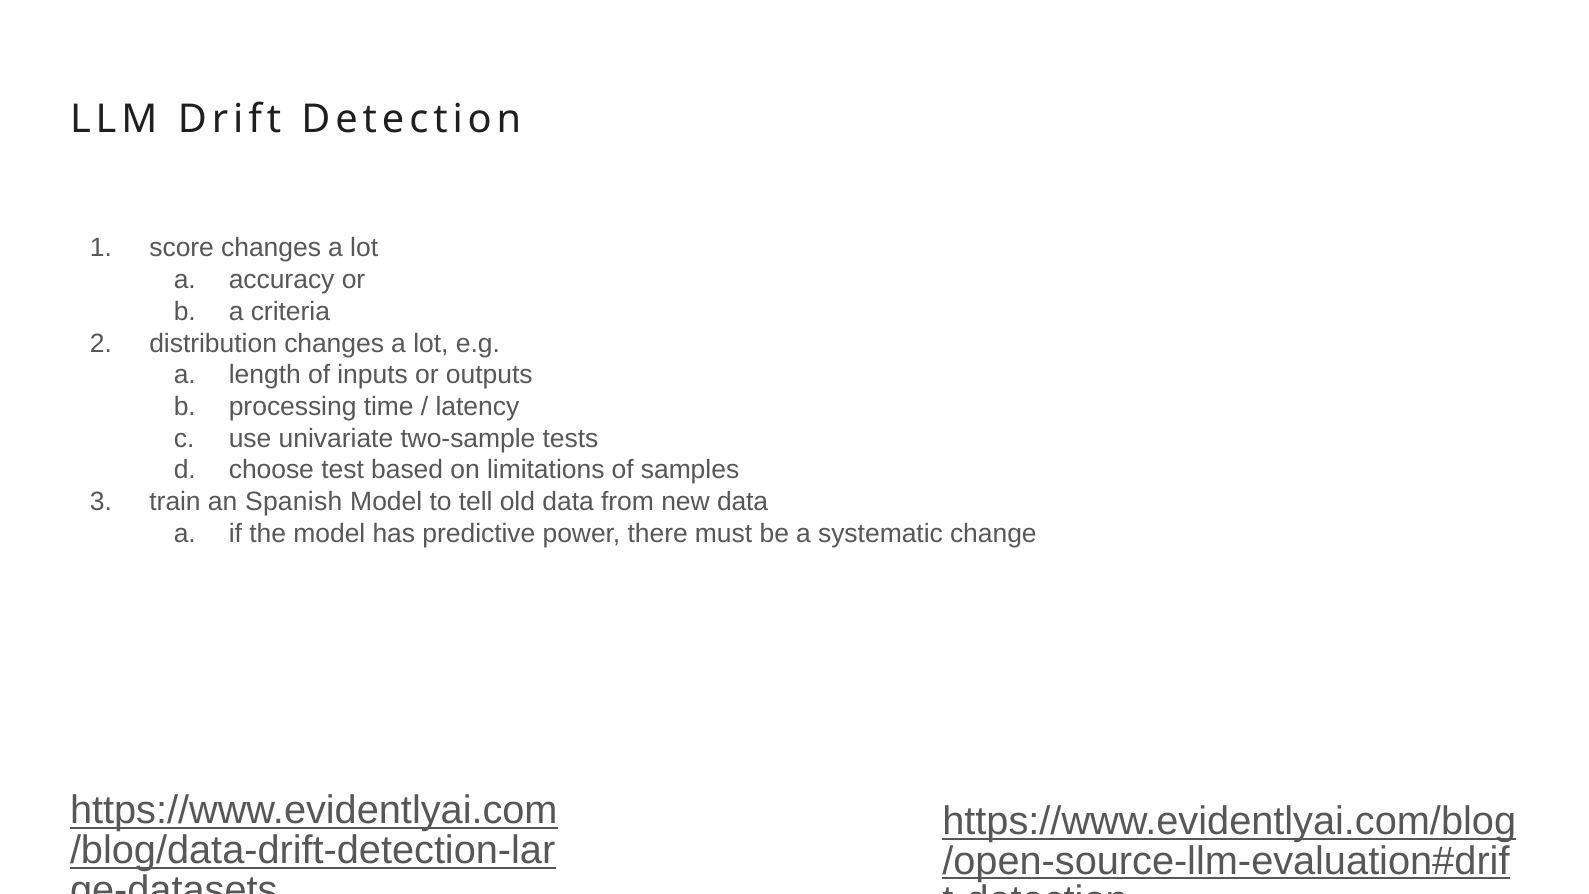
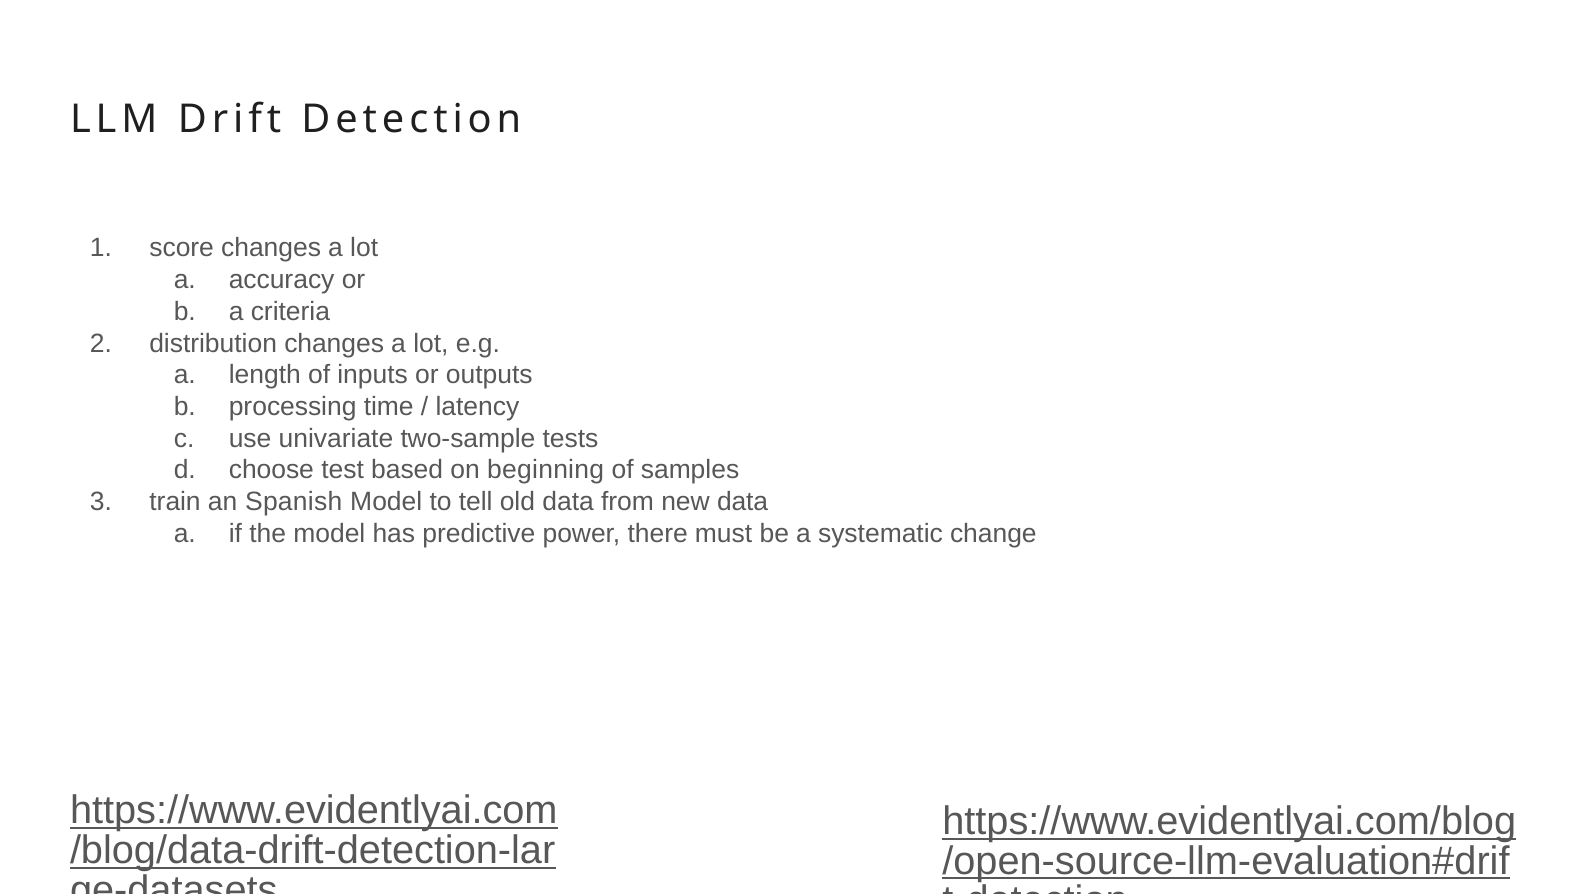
limitations: limitations -> beginning
